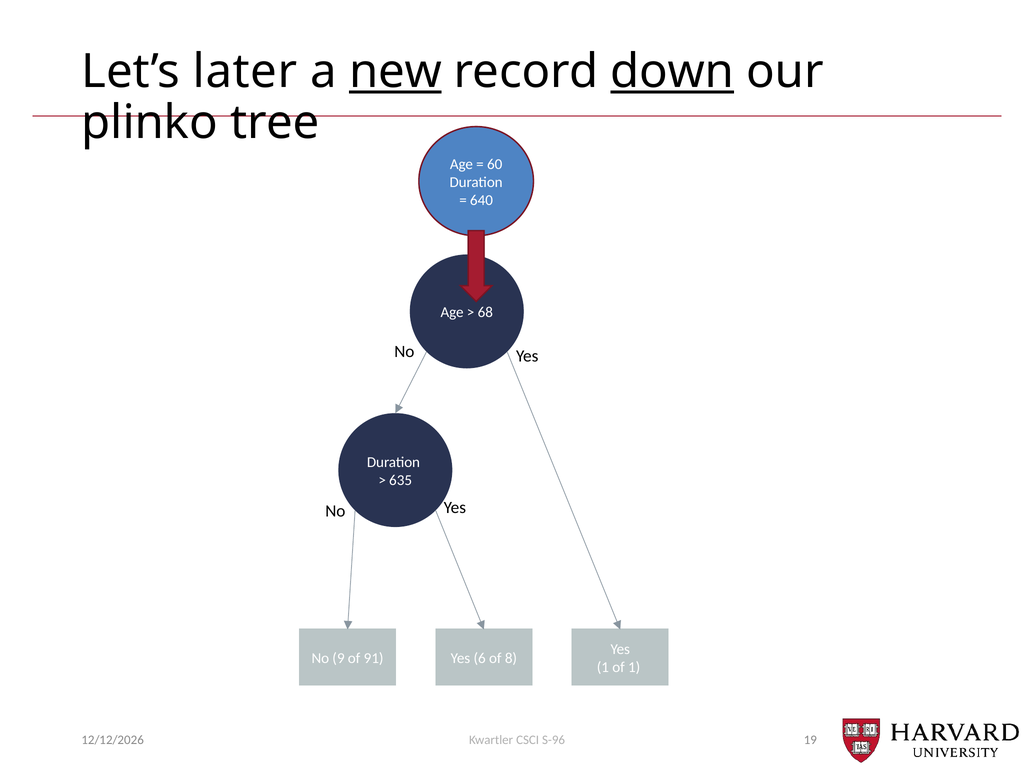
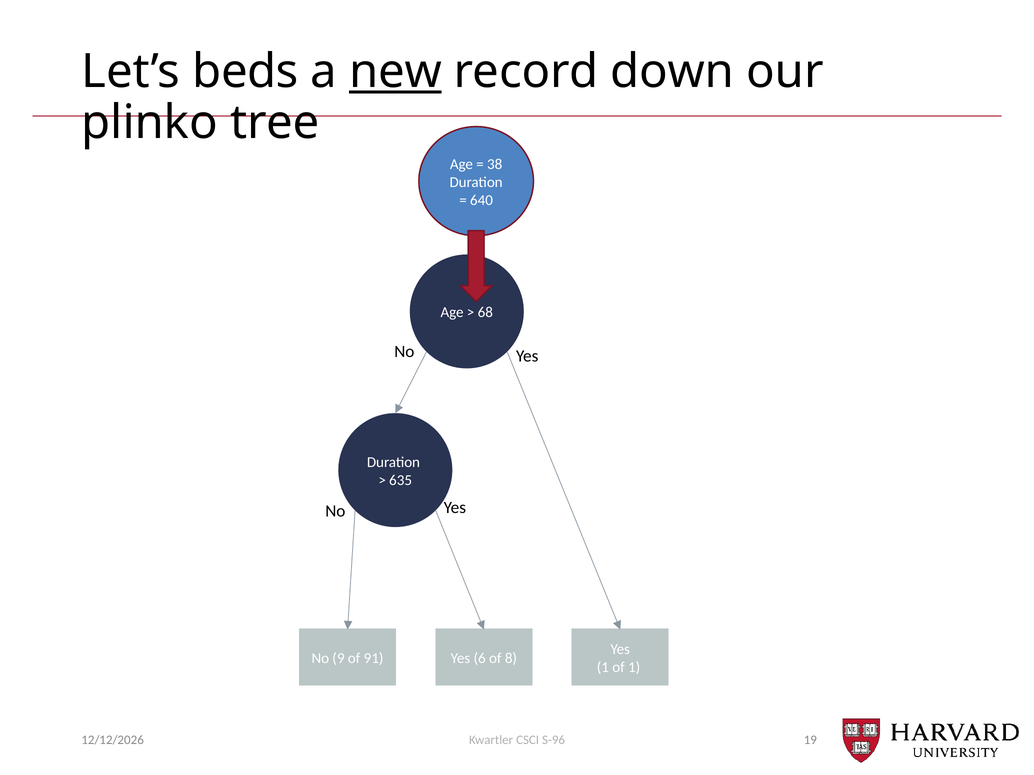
later: later -> beds
down underline: present -> none
60: 60 -> 38
